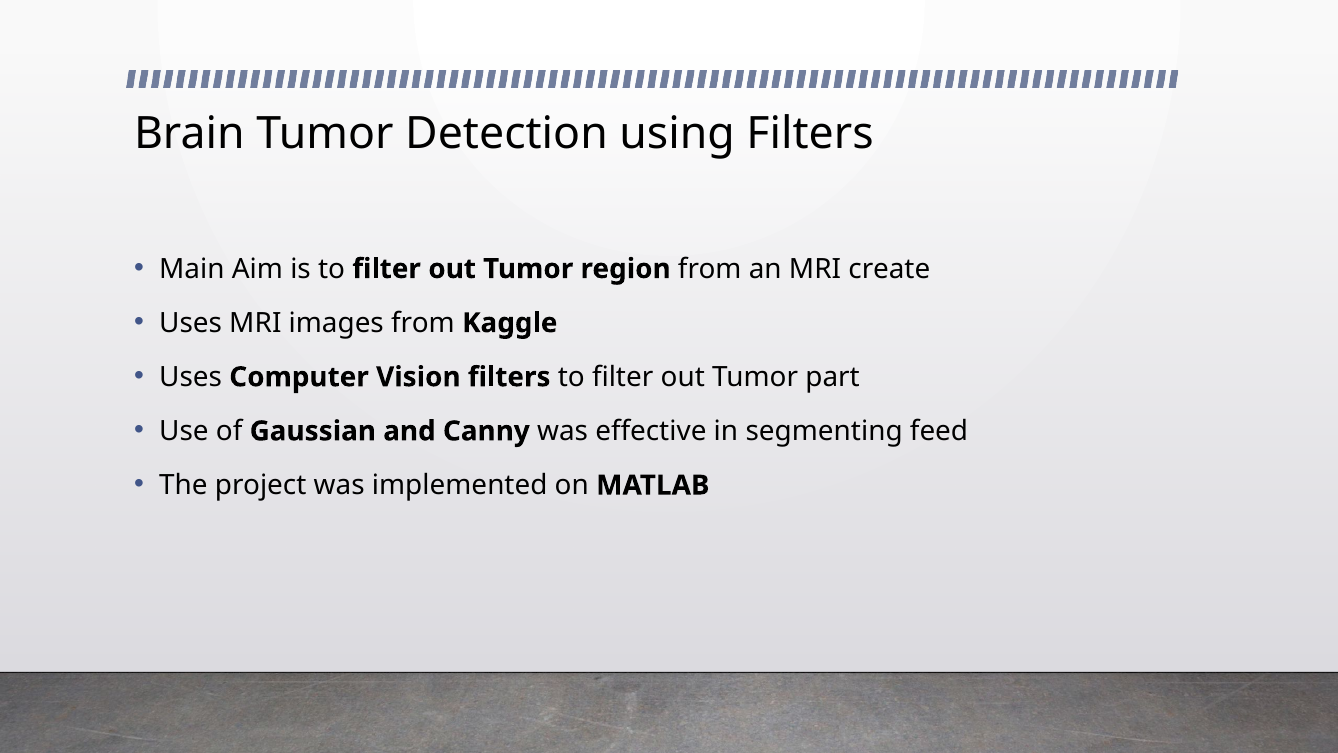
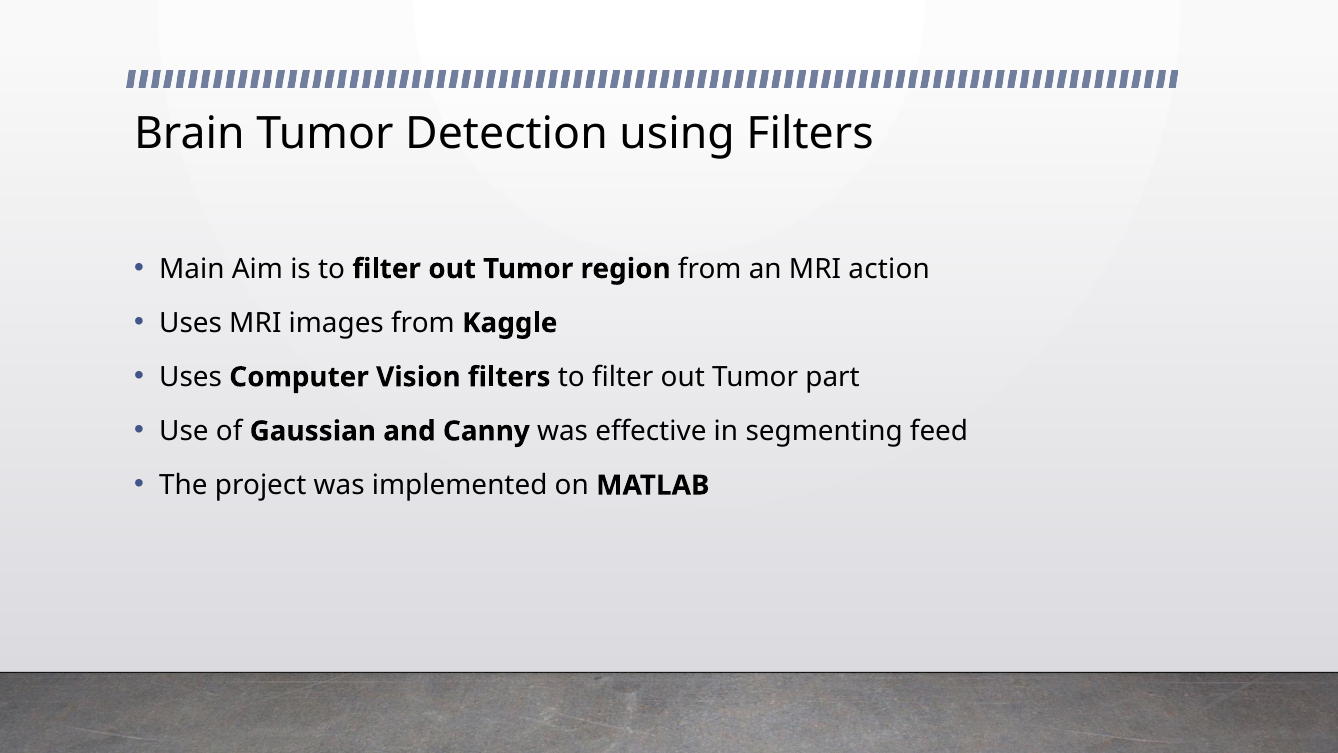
create: create -> action
